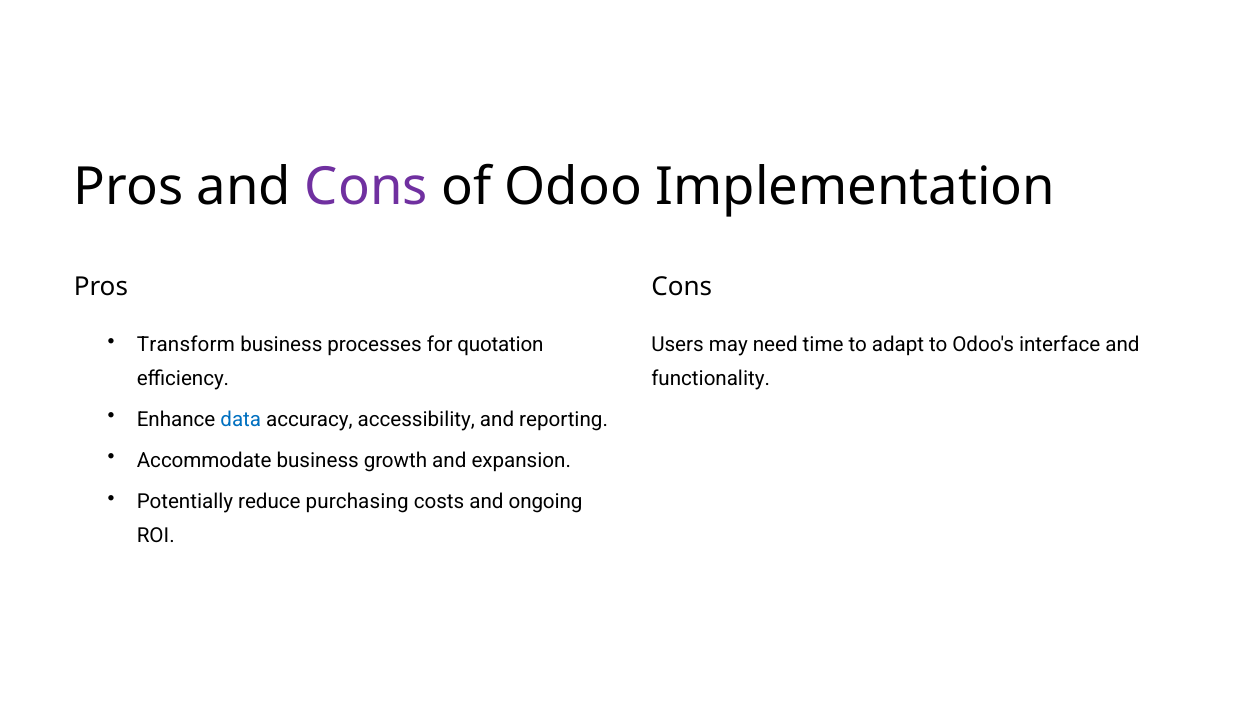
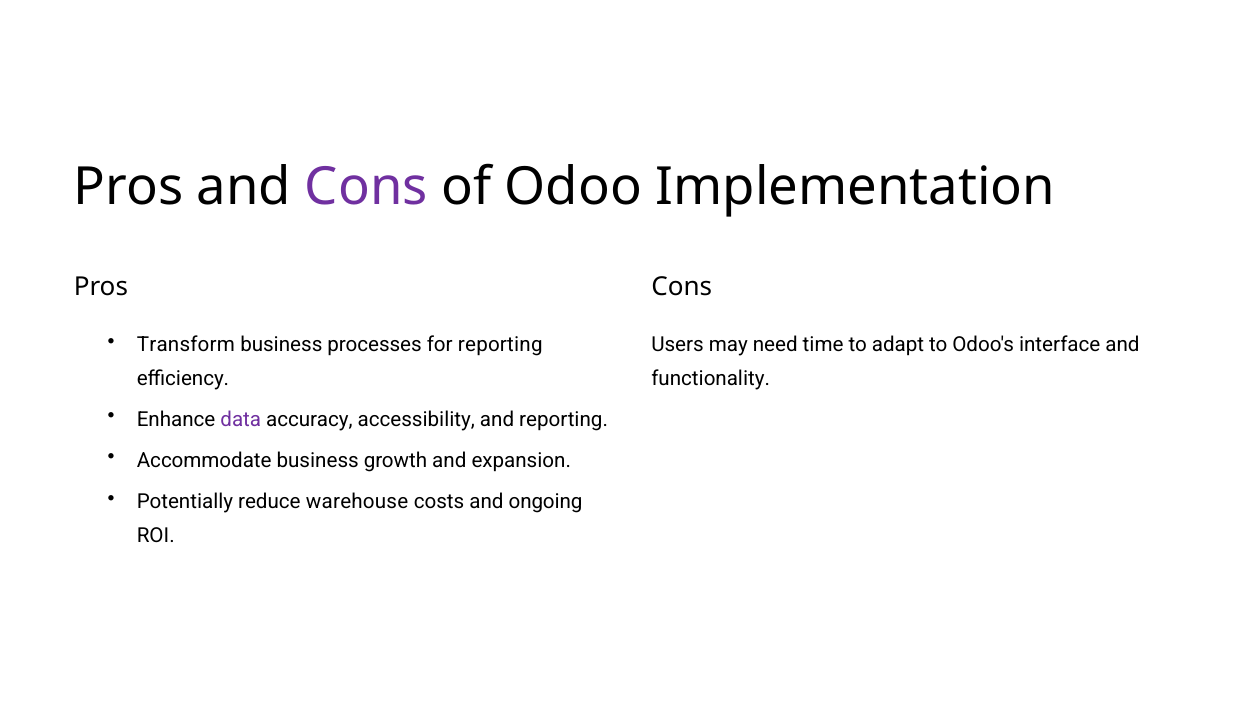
for quotation: quotation -> reporting
data colour: blue -> purple
purchasing: purchasing -> warehouse
